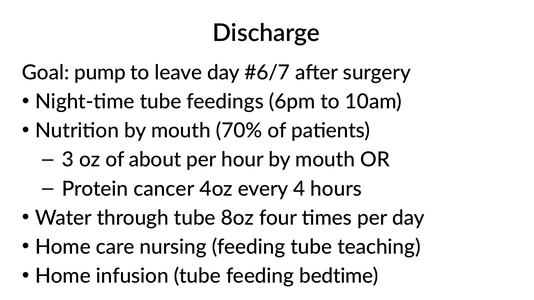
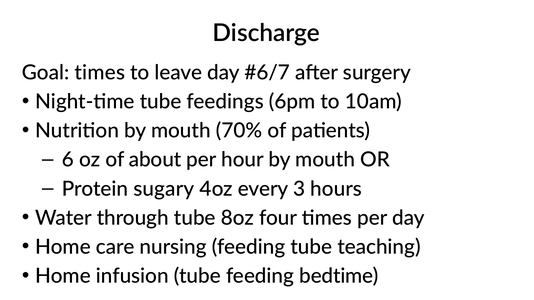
Goal pump: pump -> times
3: 3 -> 6
cancer: cancer -> sugary
4: 4 -> 3
